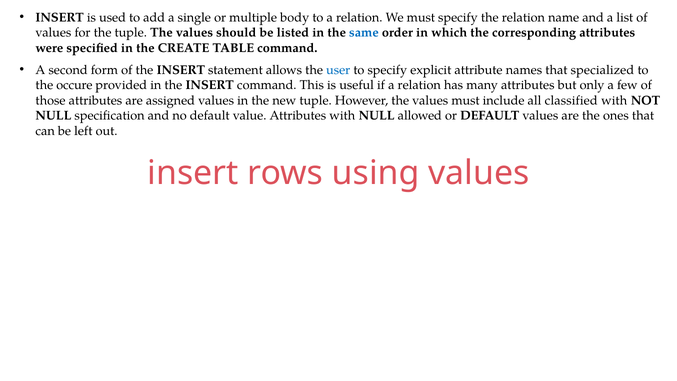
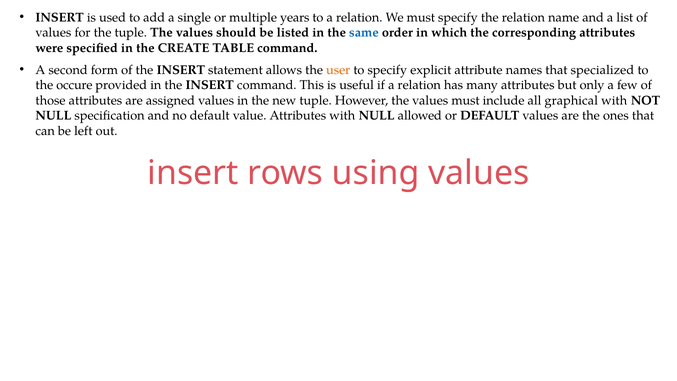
body: body -> years
user colour: blue -> orange
classified: classified -> graphical
